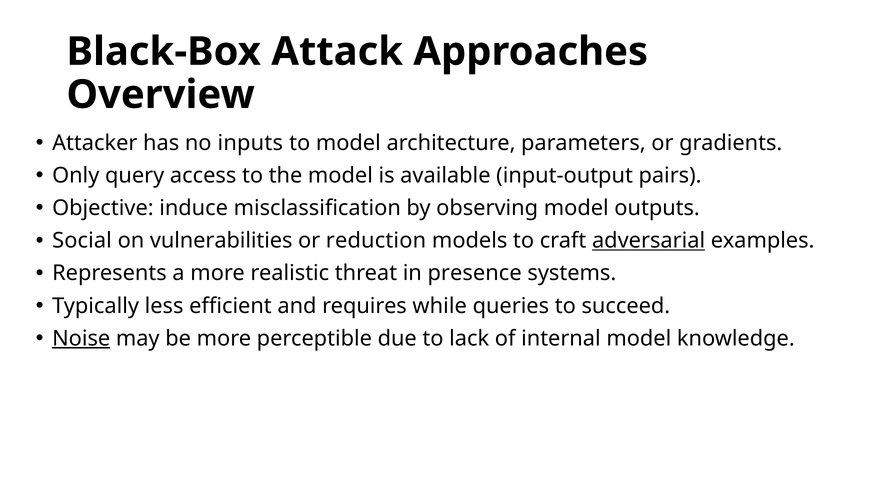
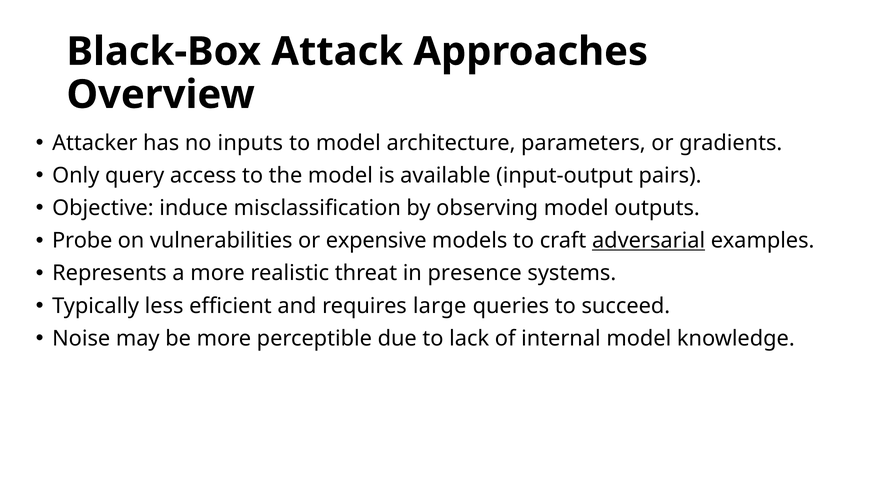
Social: Social -> Probe
reduction: reduction -> expensive
while: while -> large
Noise underline: present -> none
